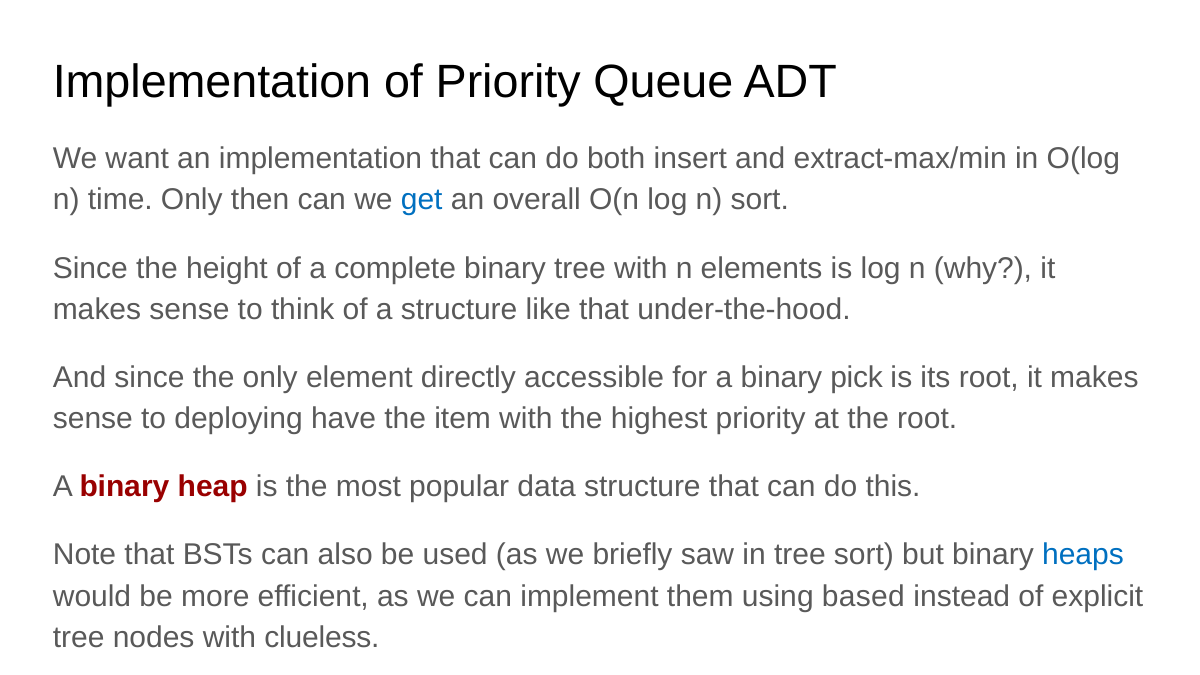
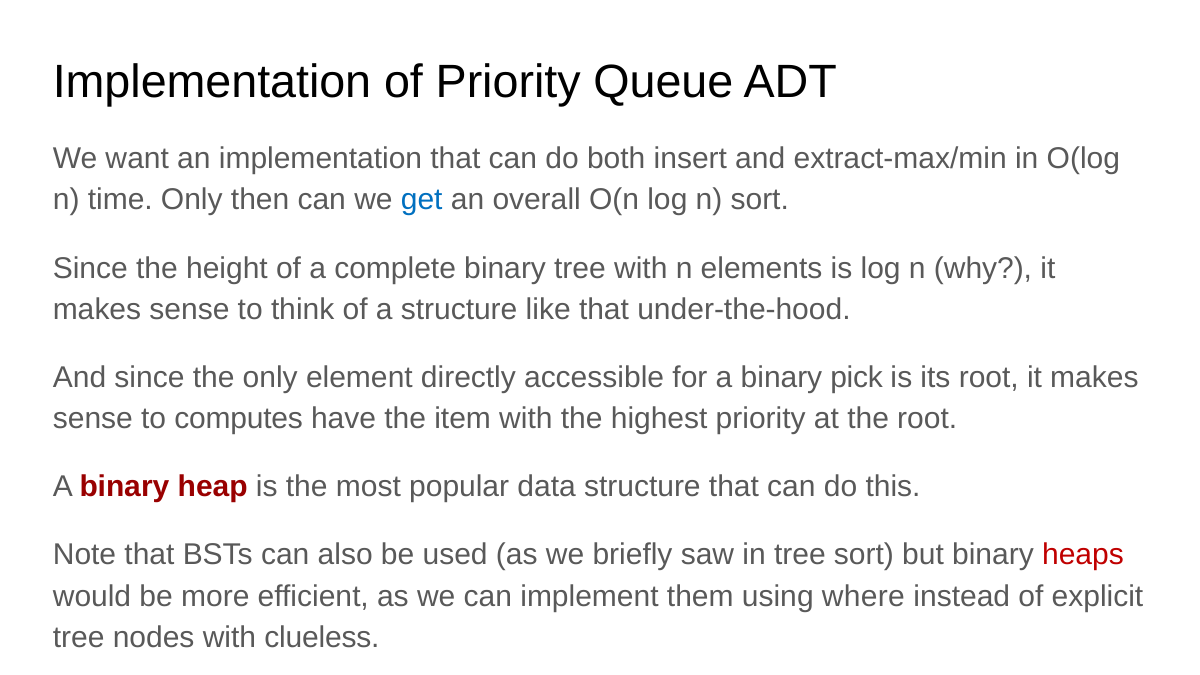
deploying: deploying -> computes
heaps colour: blue -> red
based: based -> where
